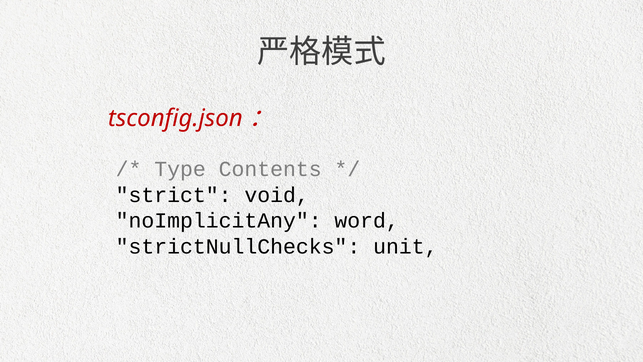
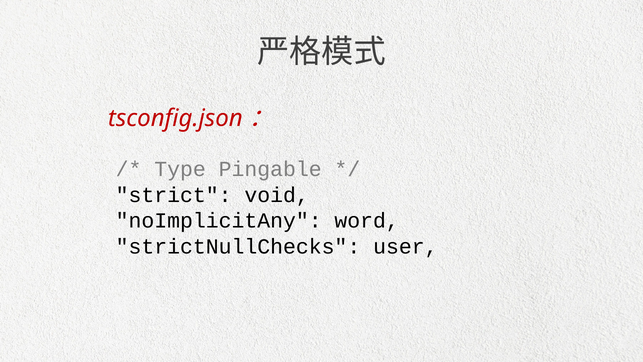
Contents: Contents -> Pingable
unit: unit -> user
